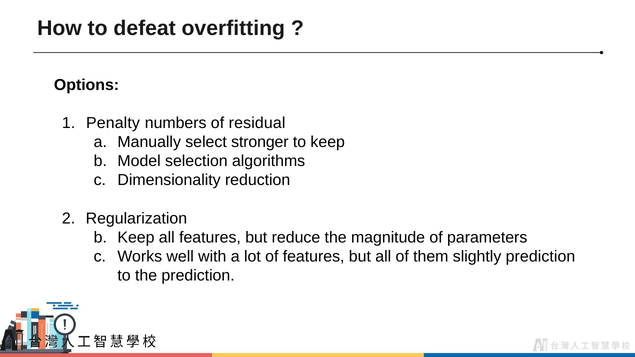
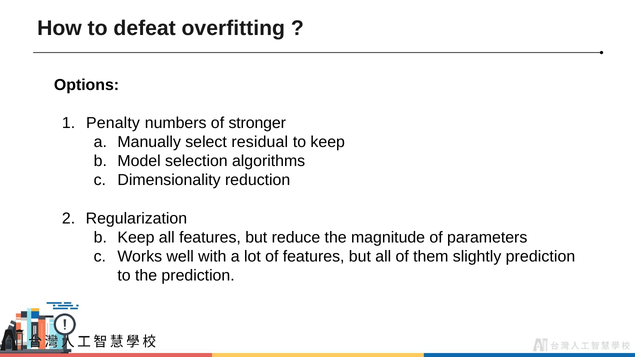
residual: residual -> stronger
stronger: stronger -> residual
